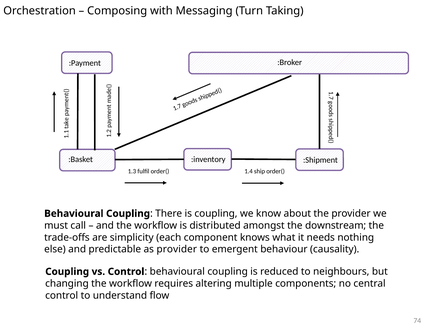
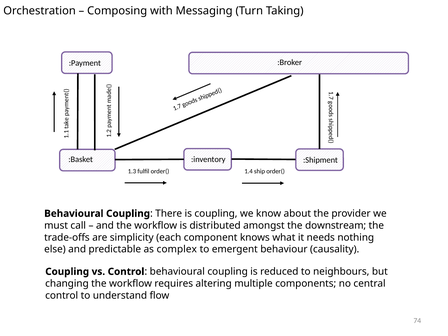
as provider: provider -> complex
